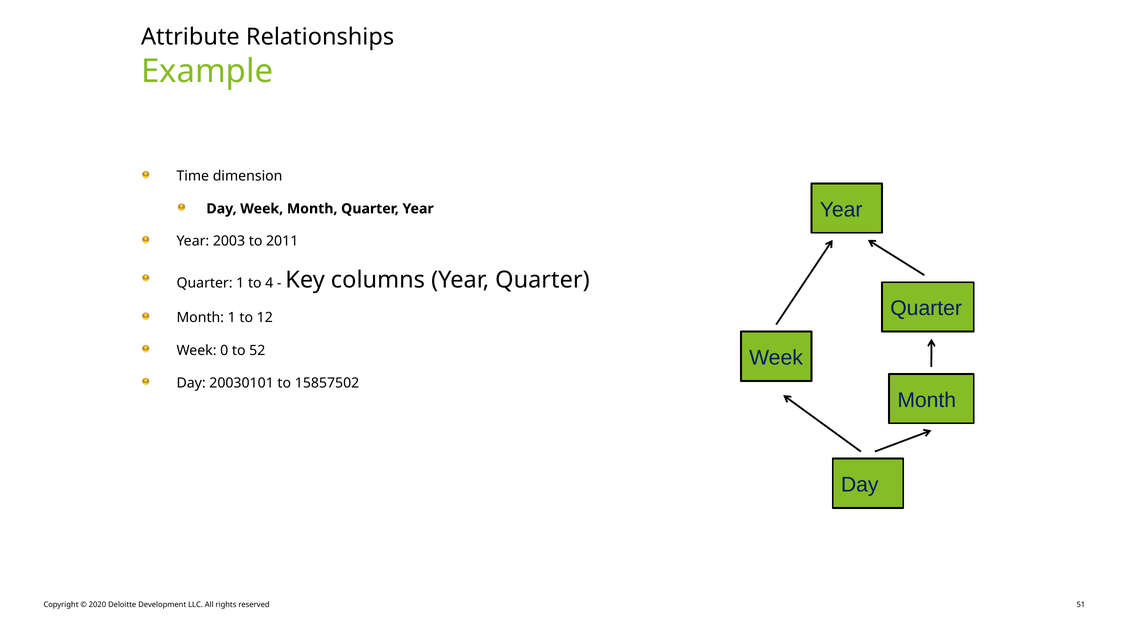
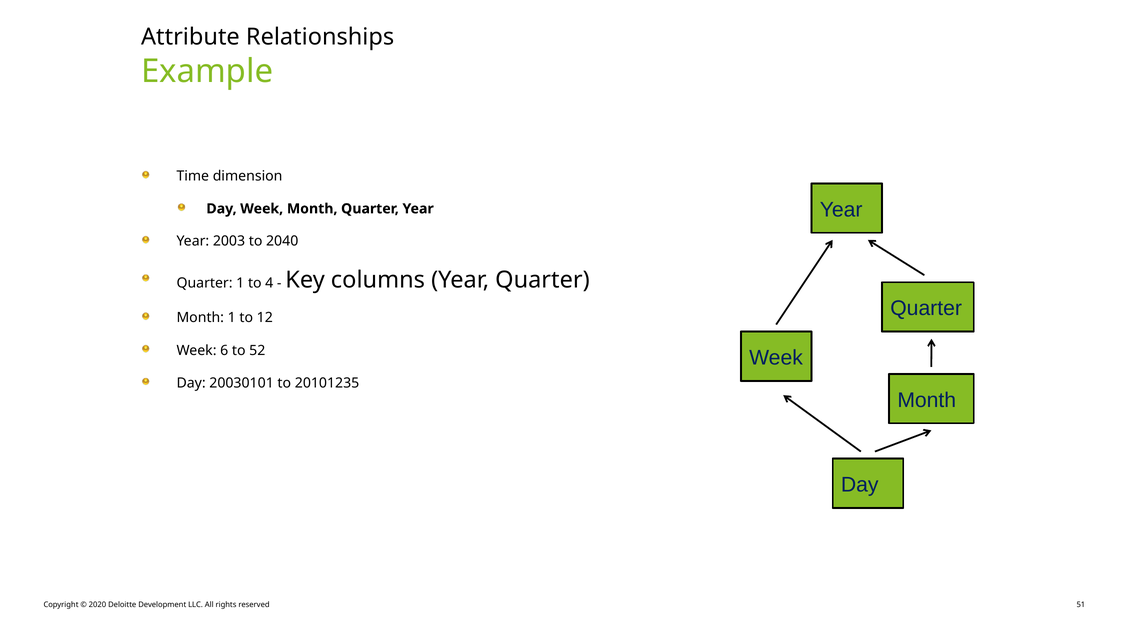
2011: 2011 -> 2040
0: 0 -> 6
15857502: 15857502 -> 20101235
